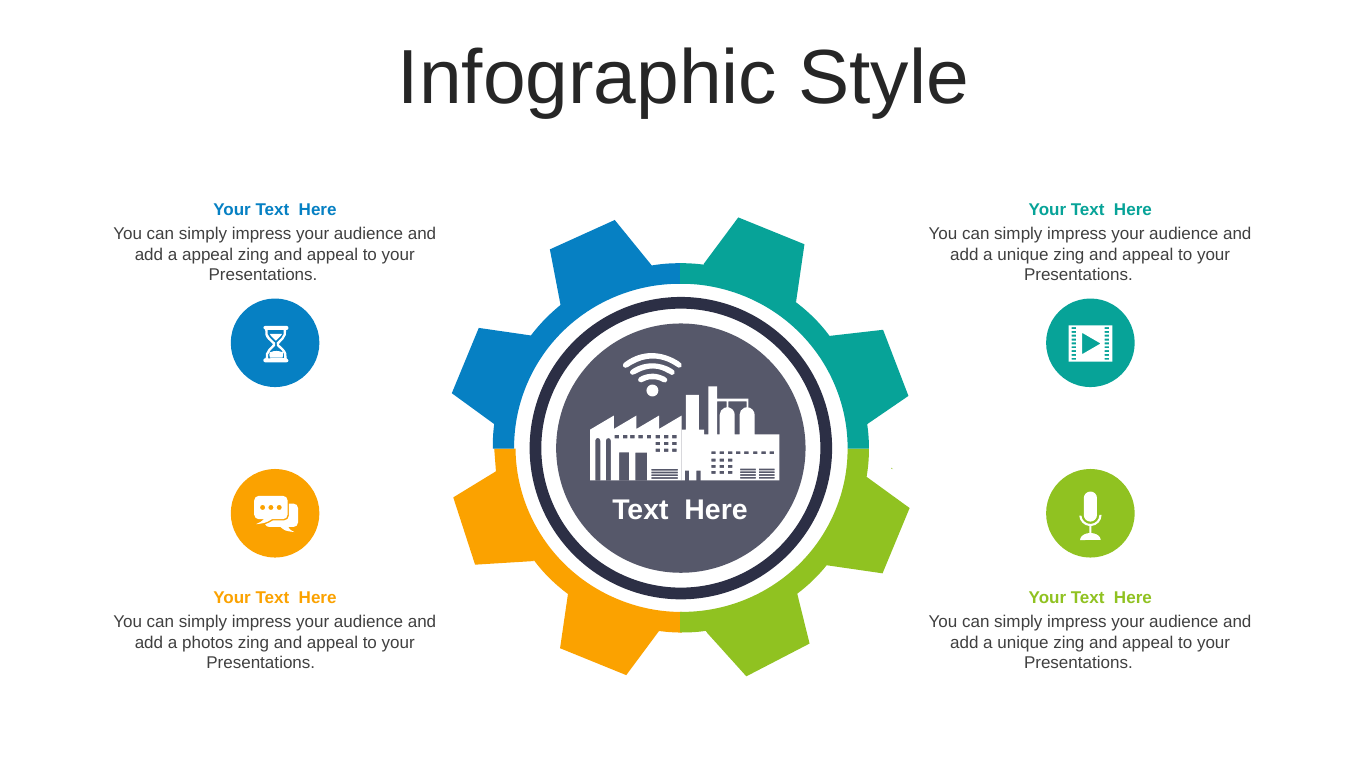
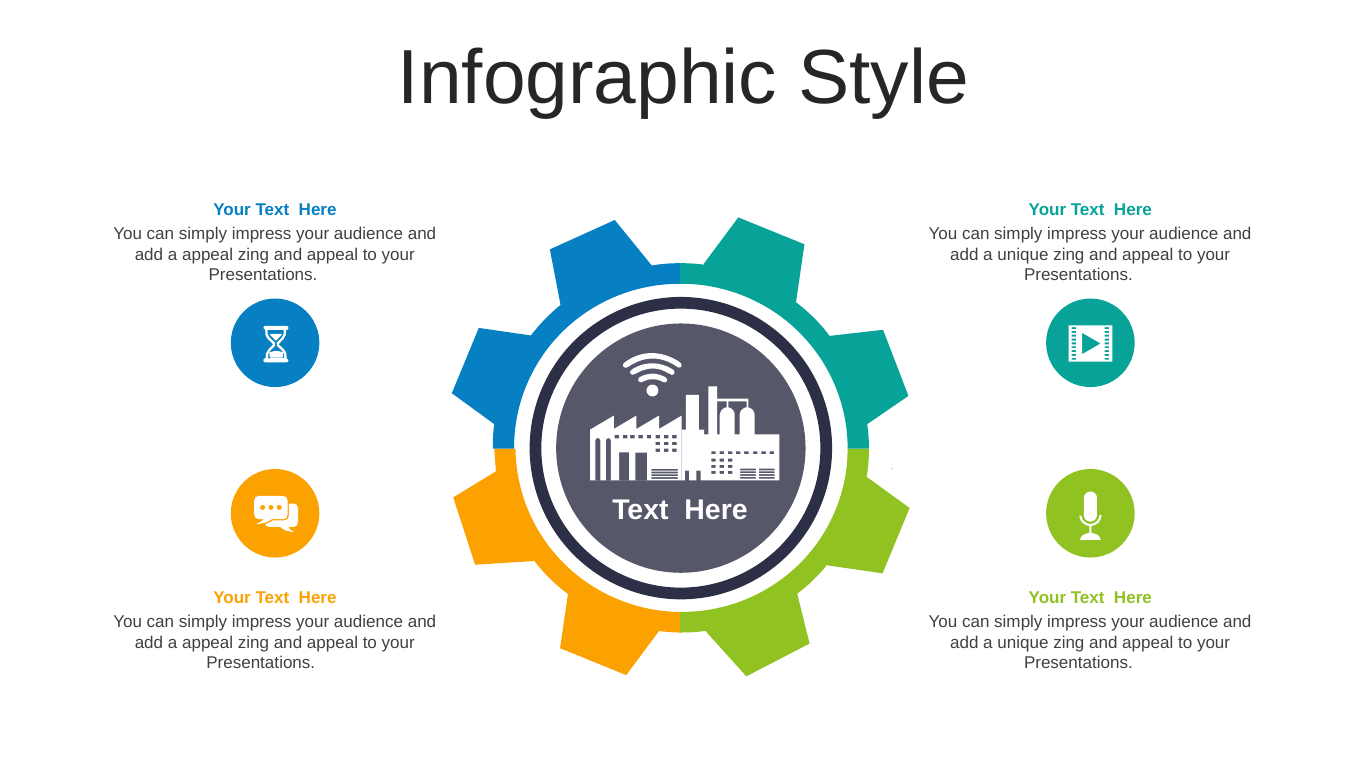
photos at (208, 643): photos -> appeal
